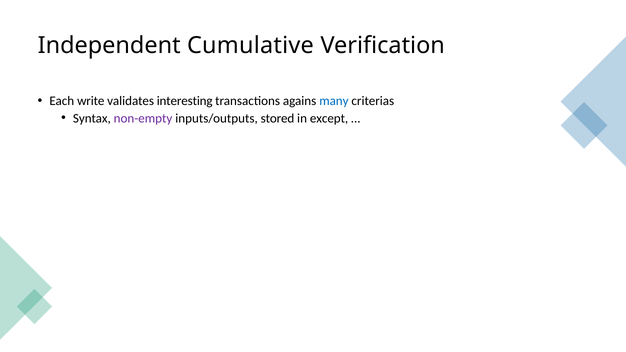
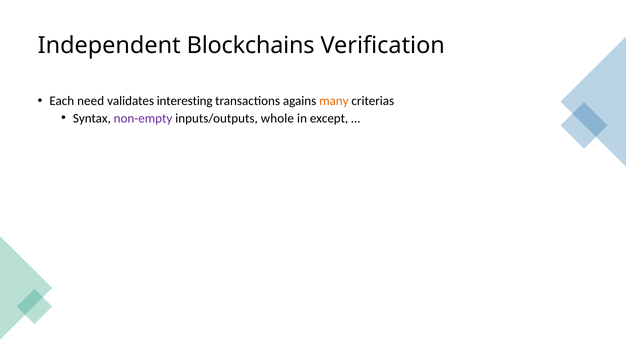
Cumulative: Cumulative -> Blockchains
write: write -> need
many colour: blue -> orange
stored: stored -> whole
